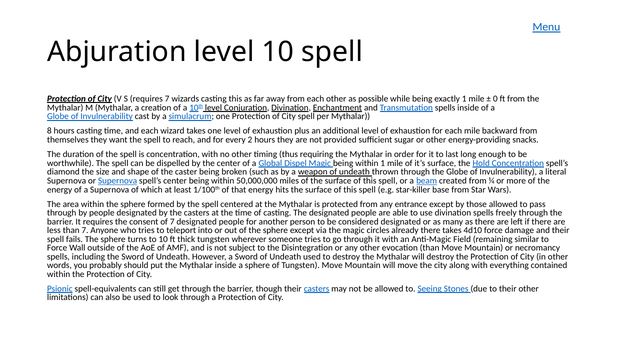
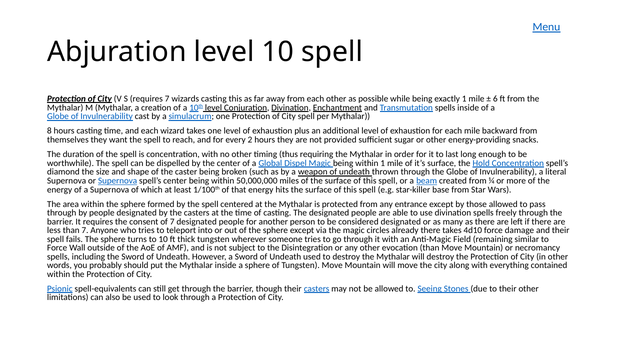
0: 0 -> 6
